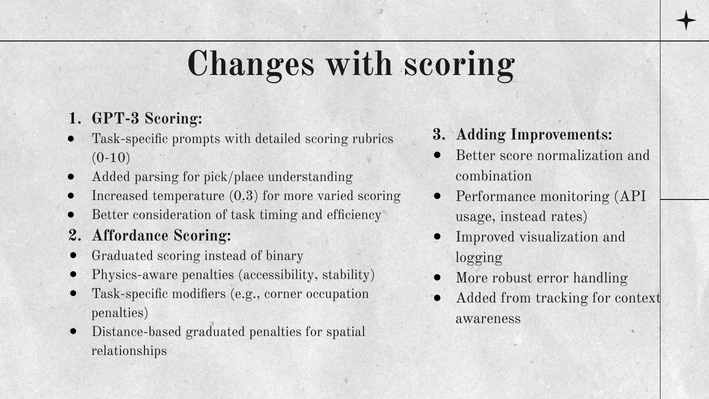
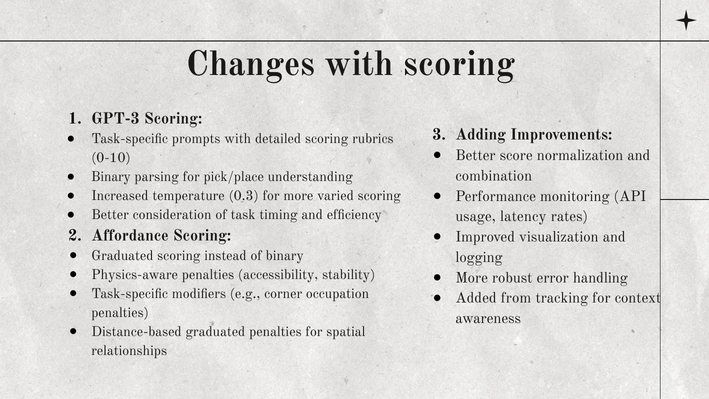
Added at (111, 177): Added -> Binary
usage instead: instead -> latency
